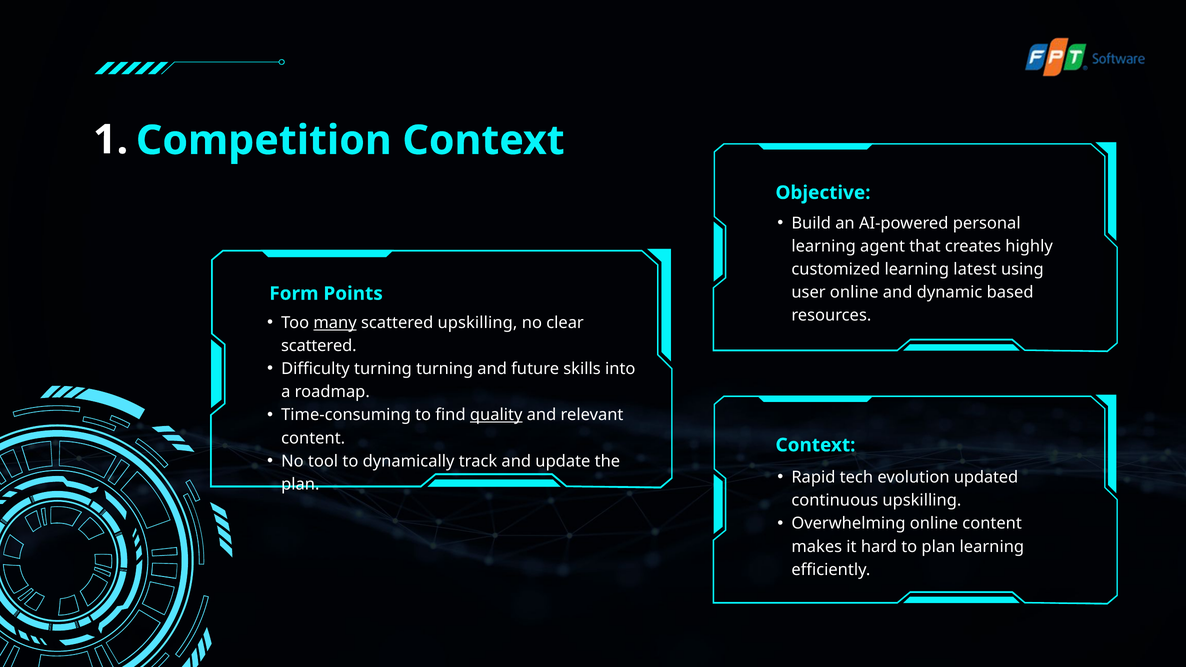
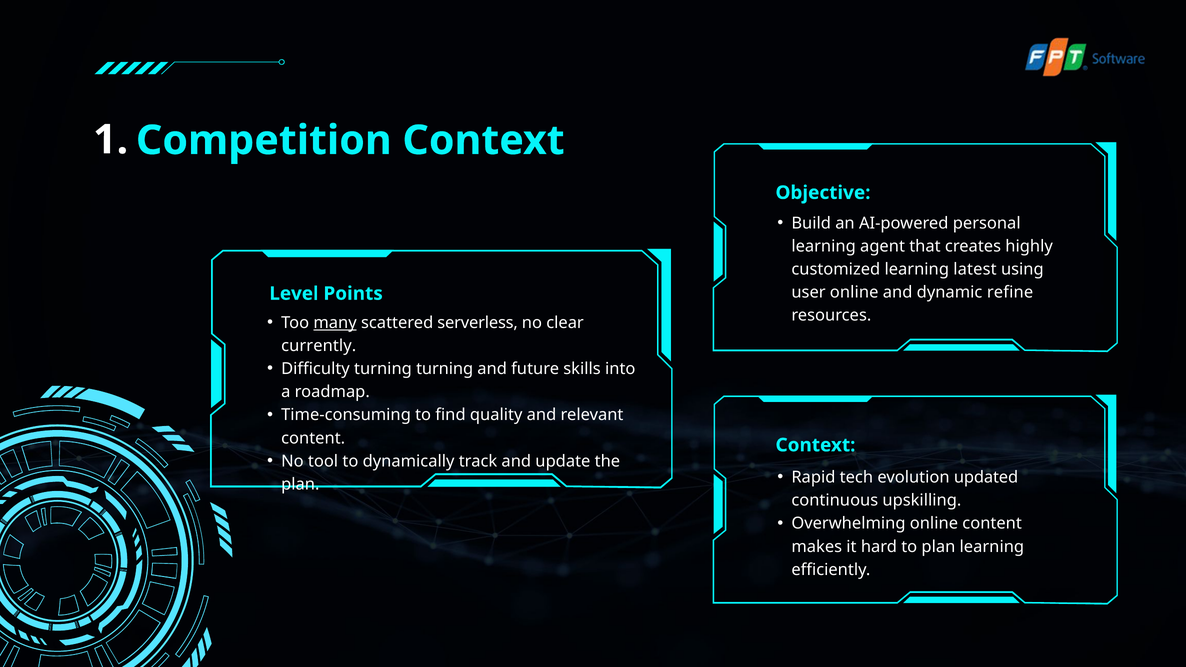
based: based -> refine
Form: Form -> Level
scattered upskilling: upskilling -> serverless
scattered at (319, 346): scattered -> currently
quality underline: present -> none
